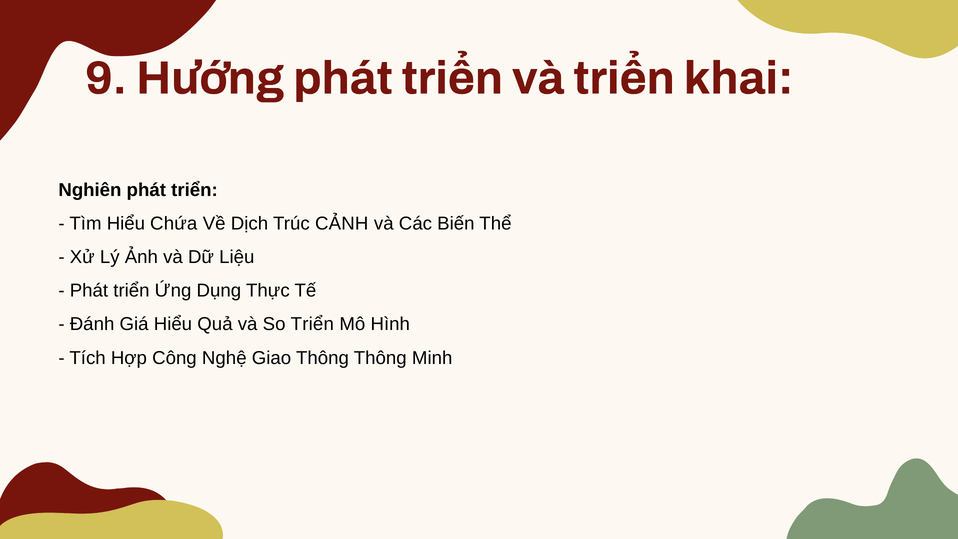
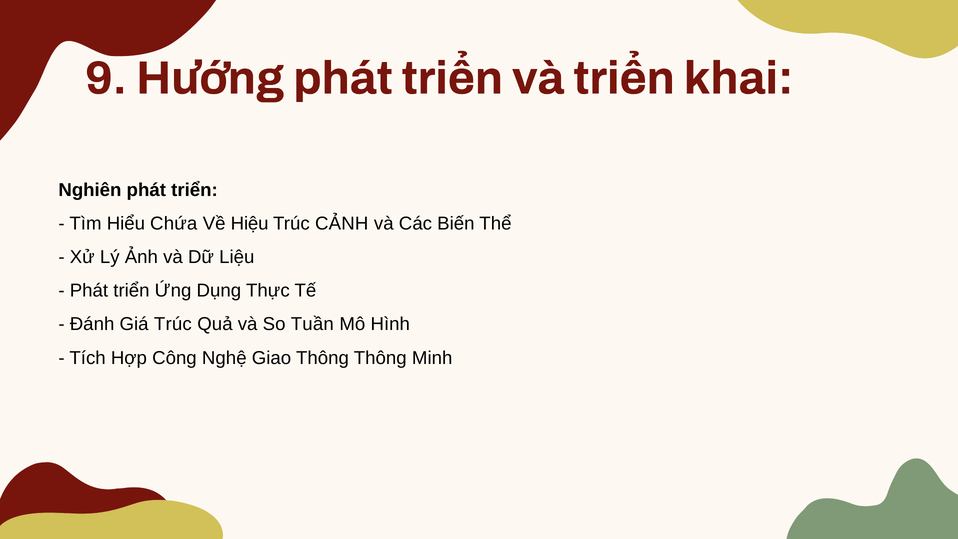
Dịch: Dịch -> Hiệu
Giá Hiểu: Hiểu -> Trúc
So Triển: Triển -> Tuần
